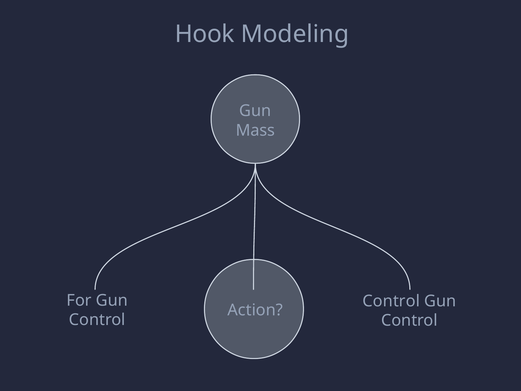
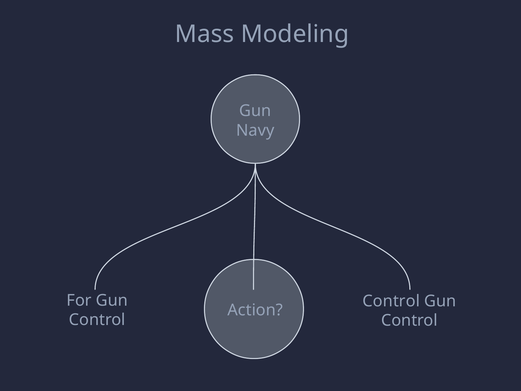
Hook: Hook -> Mass
Mass: Mass -> Navy
